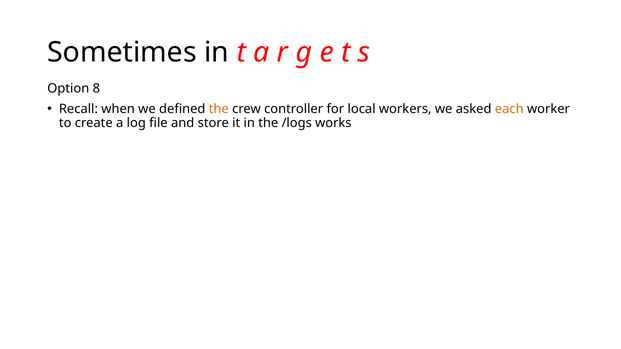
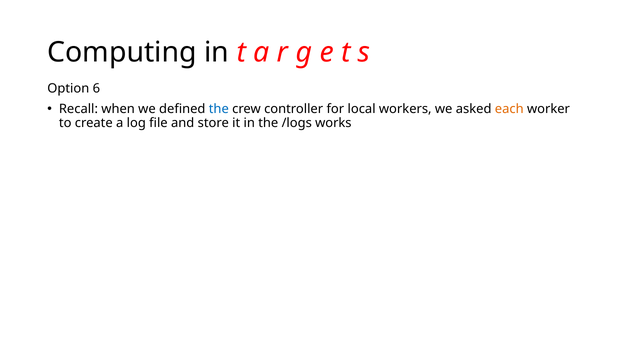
Sometimes: Sometimes -> Computing
8: 8 -> 6
the at (219, 109) colour: orange -> blue
